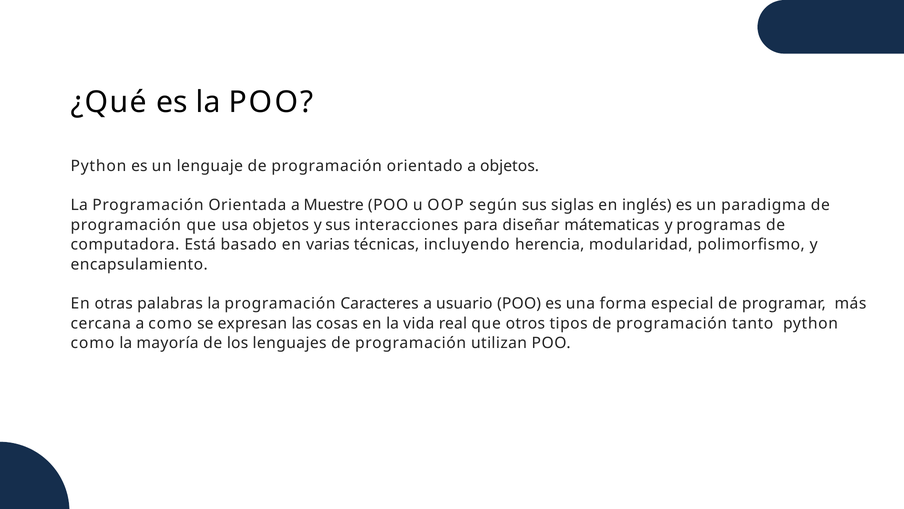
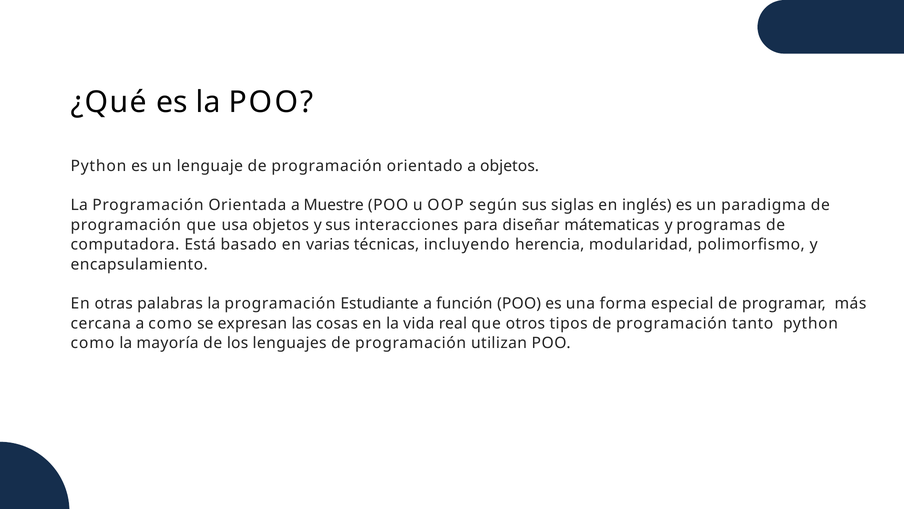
Caracteres: Caracteres -> Estudiante
usuario: usuario -> función
